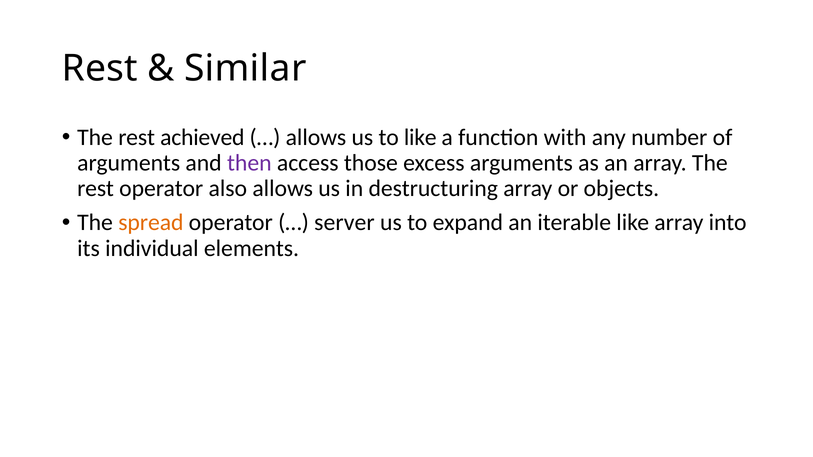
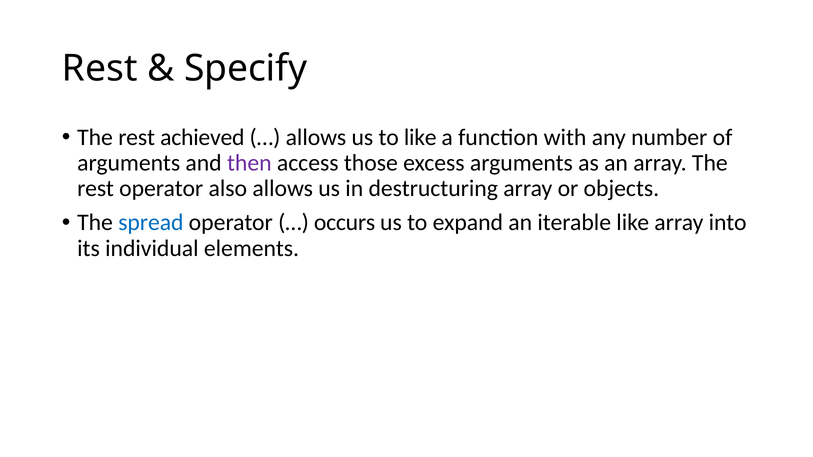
Similar: Similar -> Specify
spread colour: orange -> blue
server: server -> occurs
